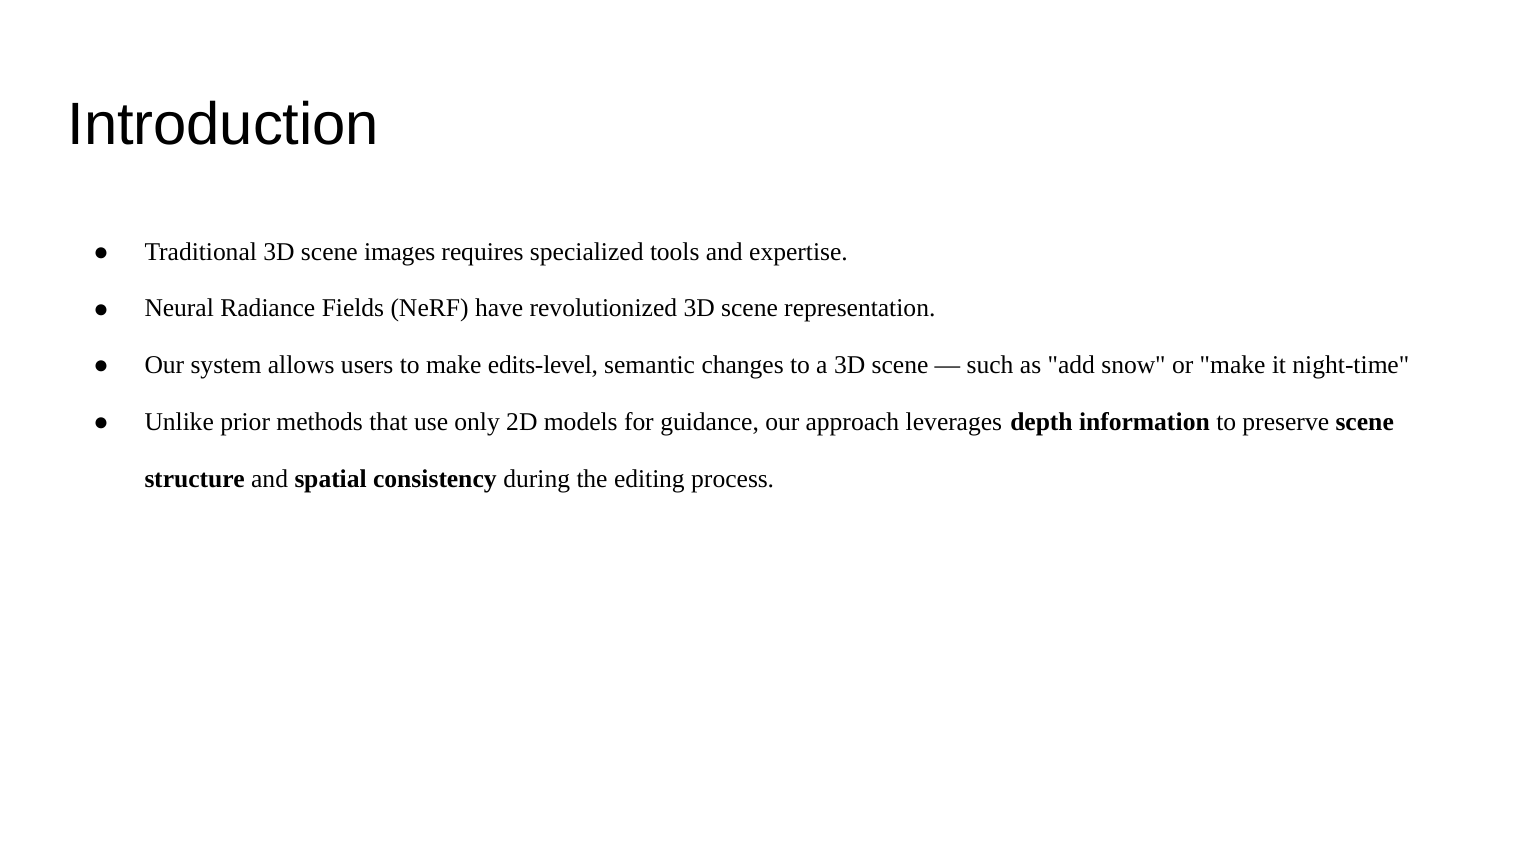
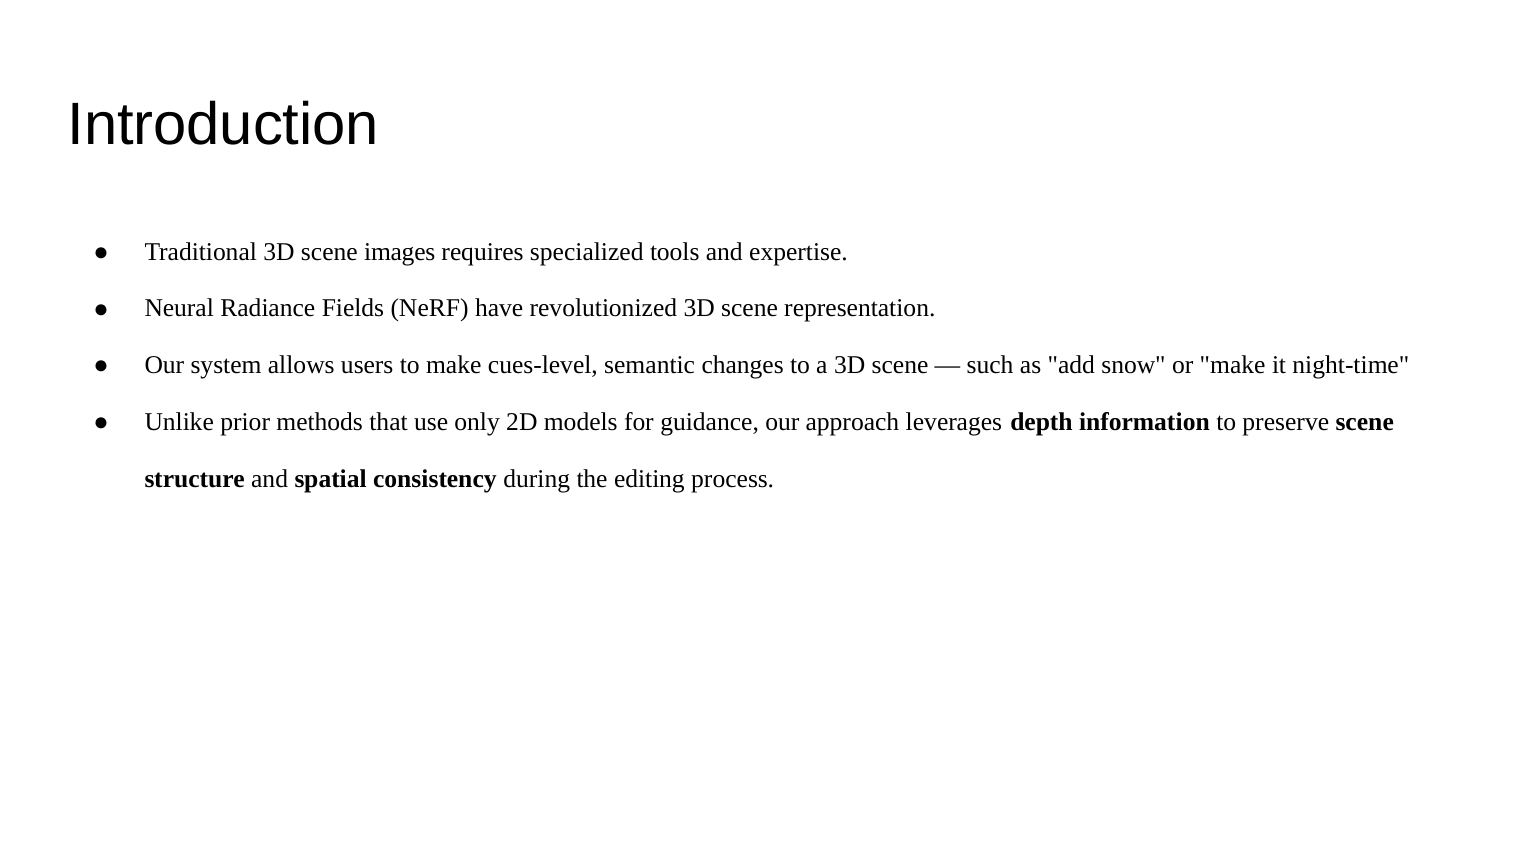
edits-level: edits-level -> cues-level
